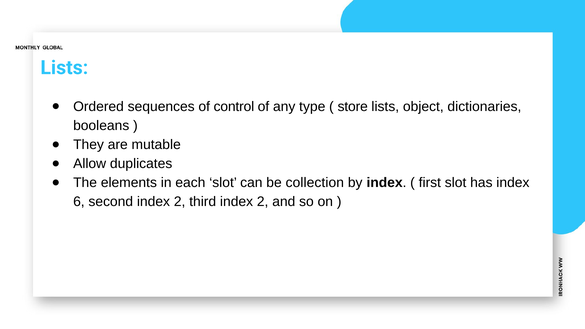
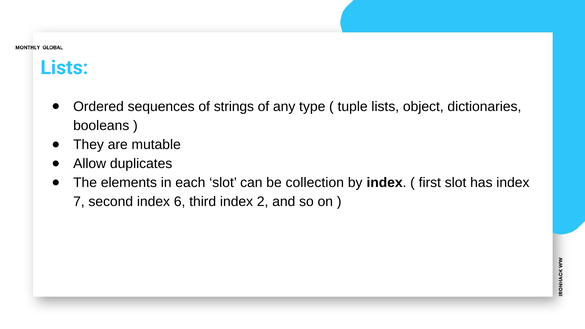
control: control -> strings
store: store -> tuple
6: 6 -> 7
second index 2: 2 -> 6
